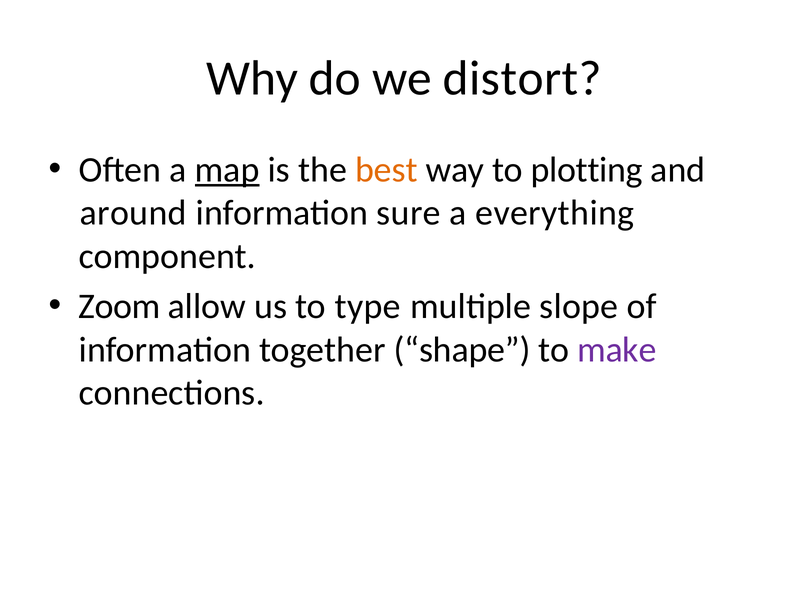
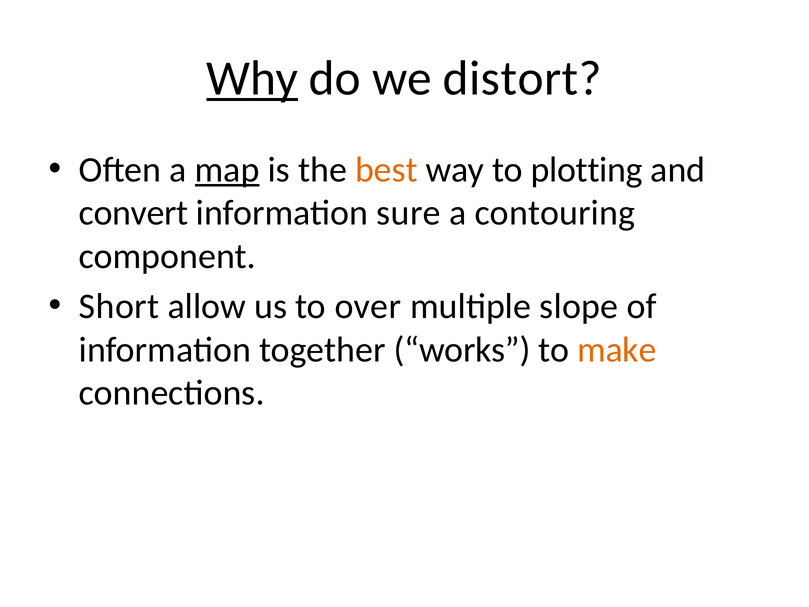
Why underline: none -> present
around: around -> convert
everything: everything -> contouring
Zoom: Zoom -> Short
type: type -> over
shape: shape -> works
make colour: purple -> orange
